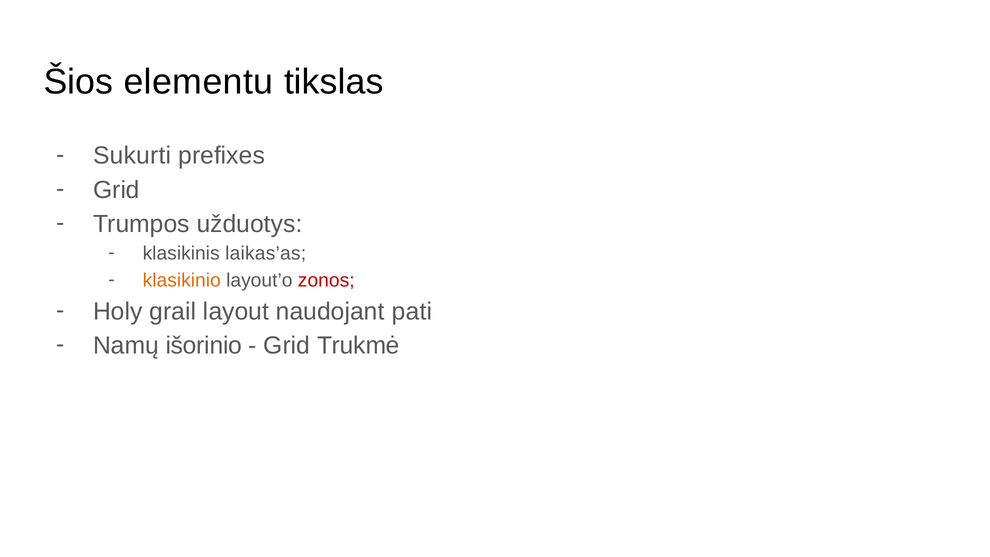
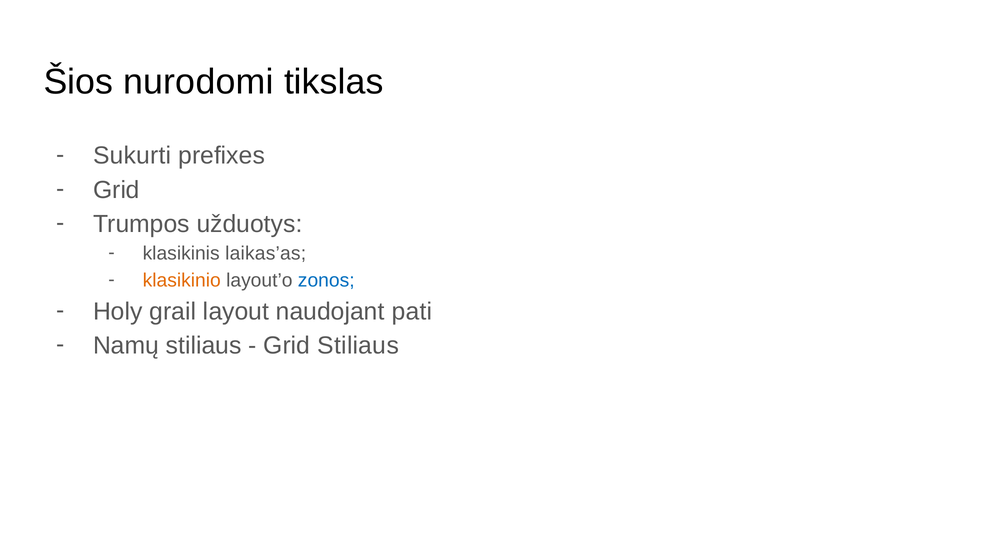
elementu: elementu -> nurodomi
zonos colour: red -> blue
Namų išorinio: išorinio -> stiliaus
Grid Trukmė: Trukmė -> Stiliaus
